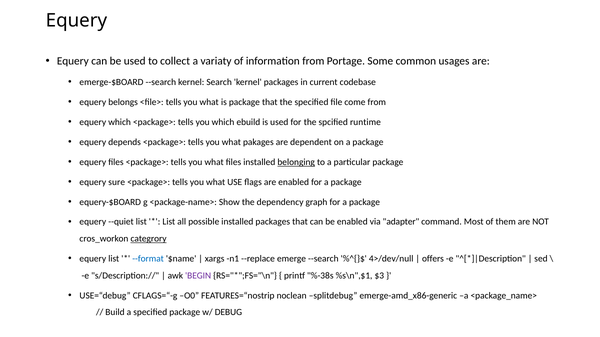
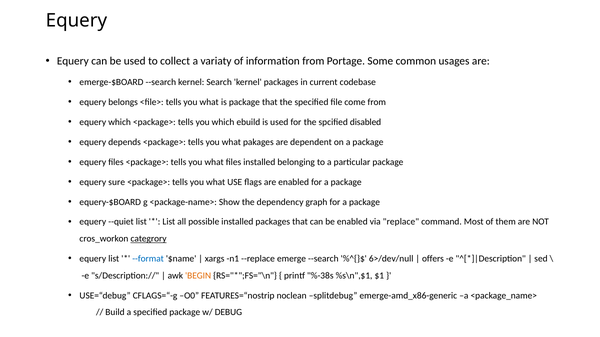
runtime: runtime -> disabled
belonging underline: present -> none
adapter: adapter -> replace
4>/dev/null: 4>/dev/null -> 6>/dev/null
BEGIN colour: purple -> orange
$3: $3 -> $1
